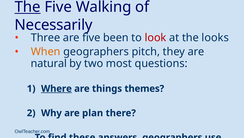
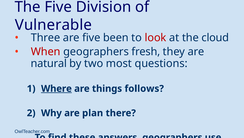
The at (28, 7) underline: present -> none
Walking: Walking -> Division
Necessarily: Necessarily -> Vulnerable
looks: looks -> cloud
When colour: orange -> red
pitch: pitch -> fresh
things themes: themes -> follows
